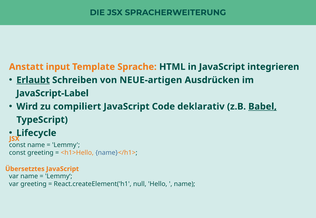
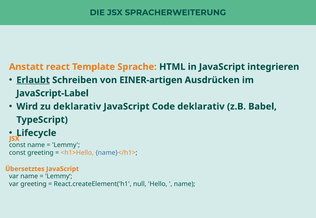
input: input -> react
NEUE-artigen: NEUE-artigen -> EINER-artigen
zu compiliert: compiliert -> deklarativ
Babel underline: present -> none
